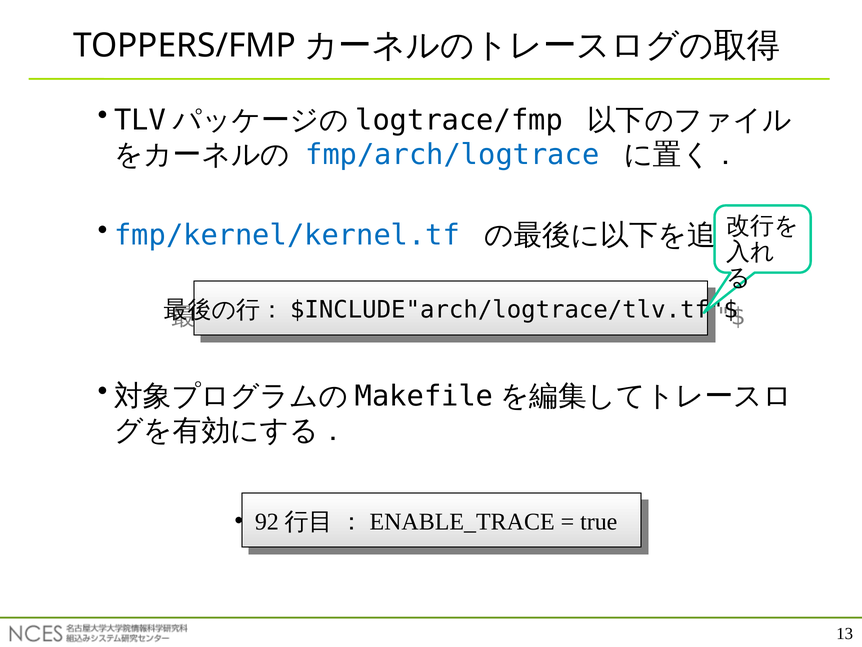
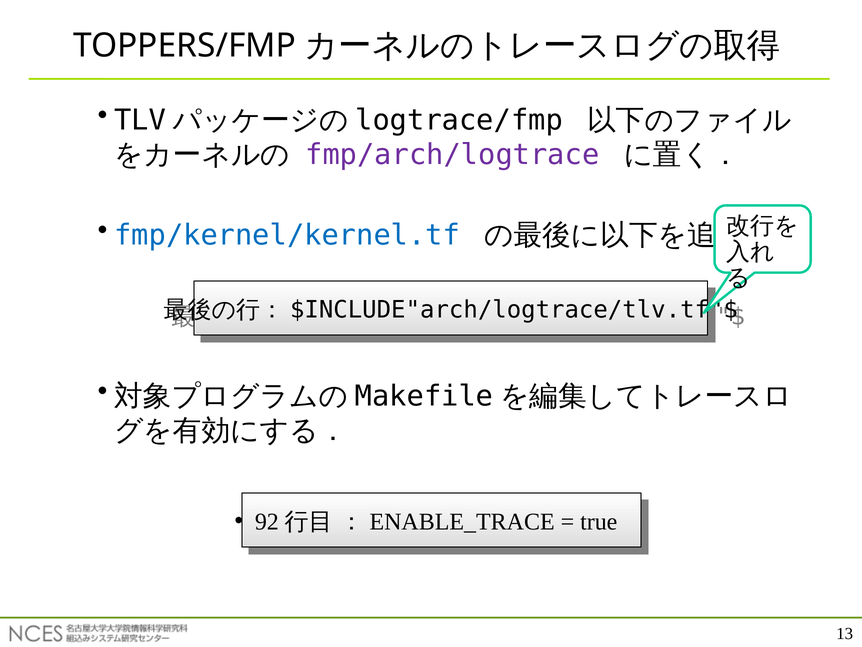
fmp/arch/logtrace colour: blue -> purple
